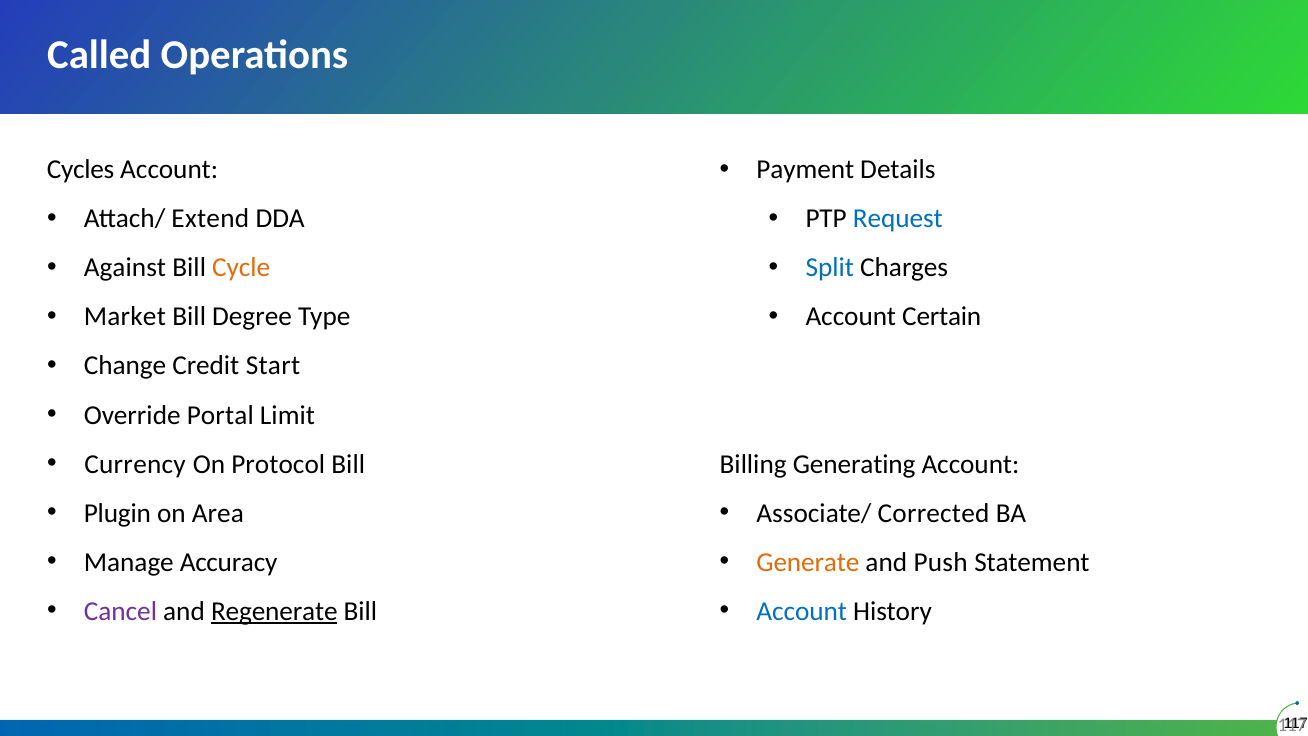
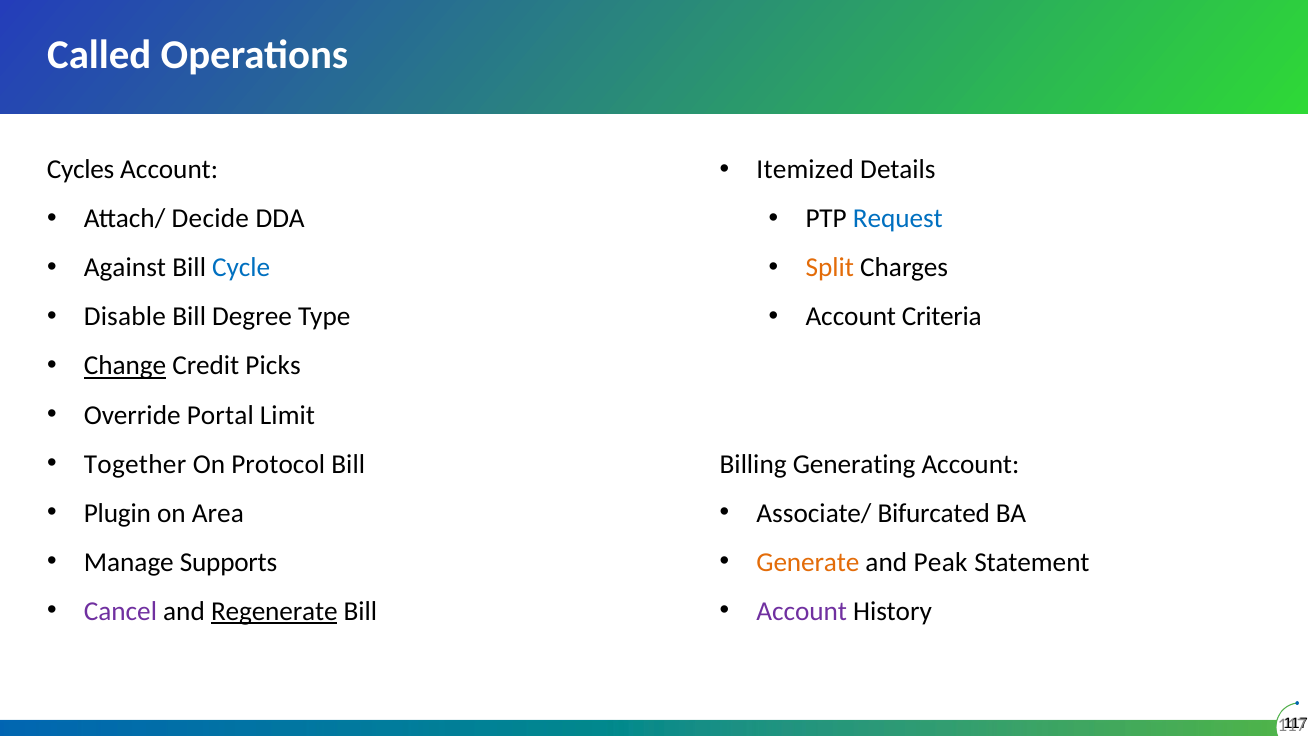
Payment: Payment -> Itemized
Extend: Extend -> Decide
Cycle colour: orange -> blue
Split colour: blue -> orange
Market: Market -> Disable
Certain: Certain -> Criteria
Change underline: none -> present
Start: Start -> Picks
Currency: Currency -> Together
Corrected: Corrected -> Bifurcated
Accuracy: Accuracy -> Supports
Push: Push -> Peak
Account at (802, 611) colour: blue -> purple
